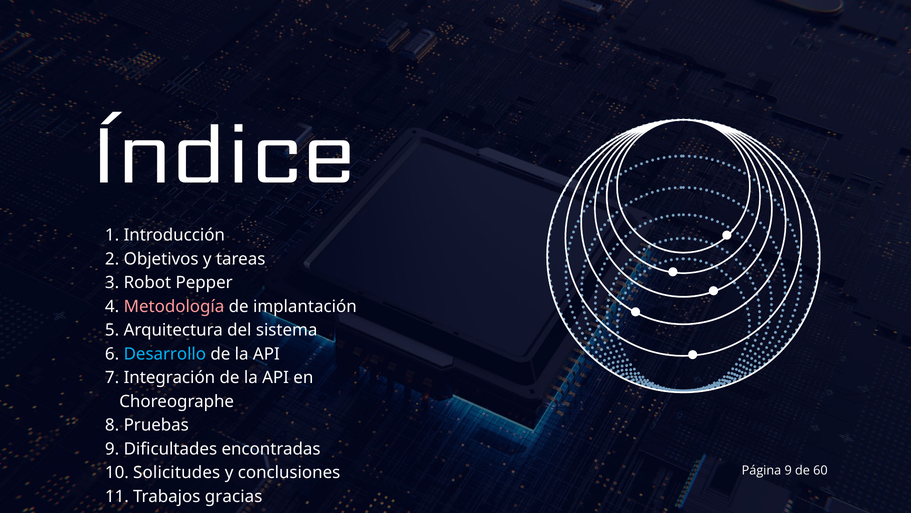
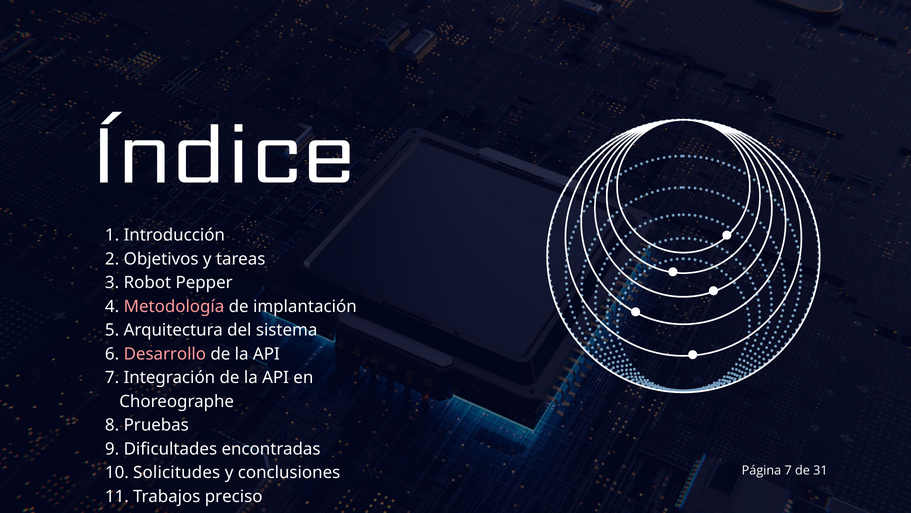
Desarrollo colour: light blue -> pink
Página 9: 9 -> 7
60: 60 -> 31
gracias: gracias -> preciso
